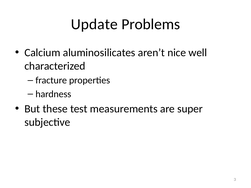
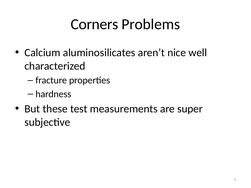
Update: Update -> Corners
